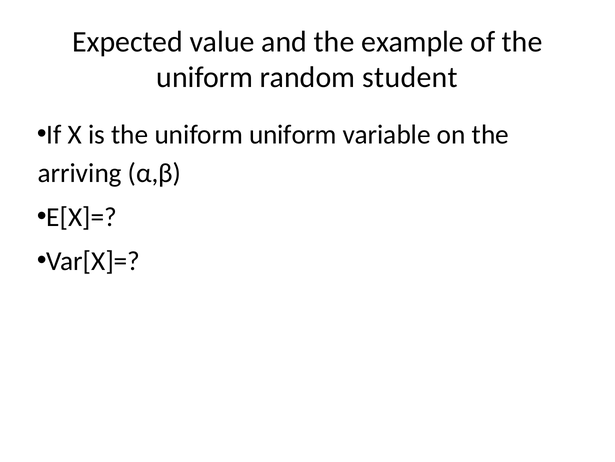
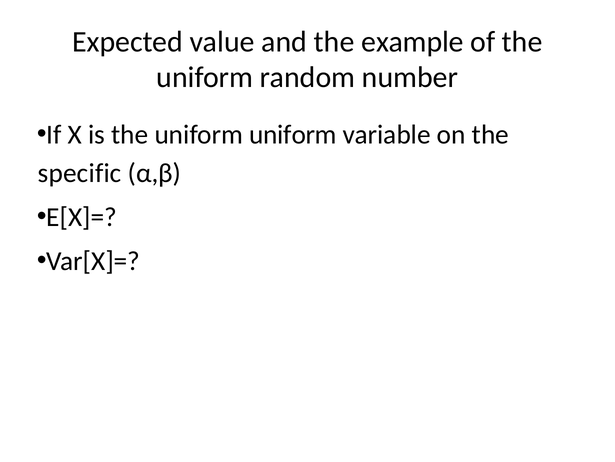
student: student -> number
arriving: arriving -> specific
